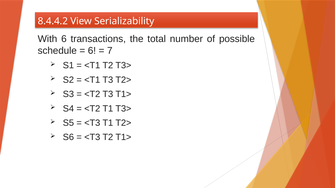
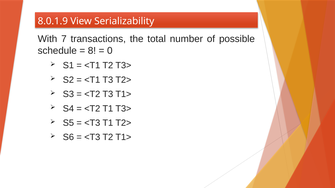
8.4.4.2: 8.4.4.2 -> 8.0.1.9
With 6: 6 -> 7
6 at (92, 51): 6 -> 8
7: 7 -> 0
